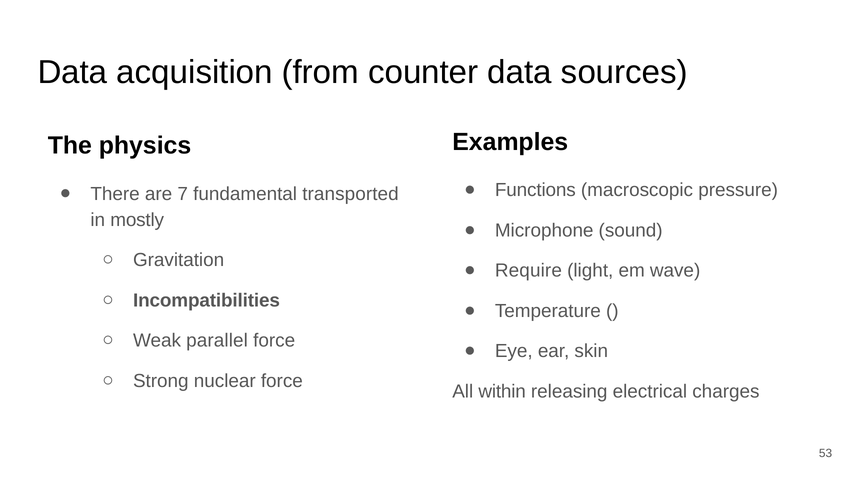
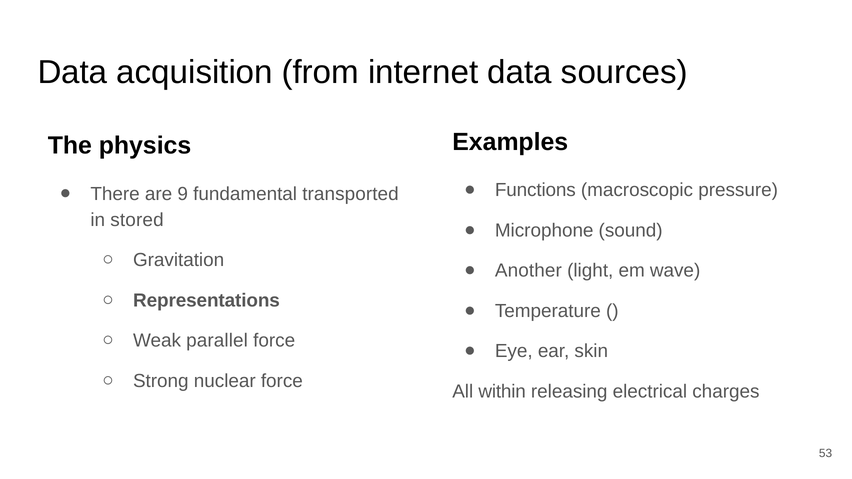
counter: counter -> internet
7: 7 -> 9
mostly: mostly -> stored
Require: Require -> Another
Incompatibilities: Incompatibilities -> Representations
